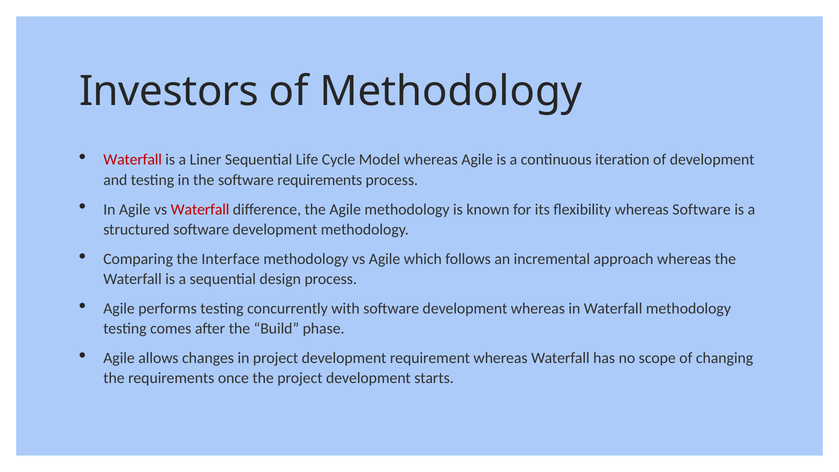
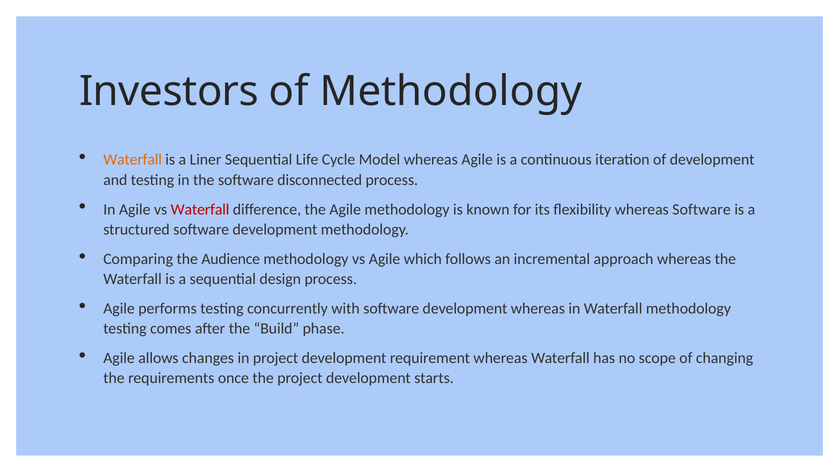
Waterfall at (133, 160) colour: red -> orange
software requirements: requirements -> disconnected
Interface: Interface -> Audience
